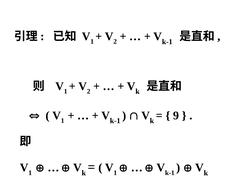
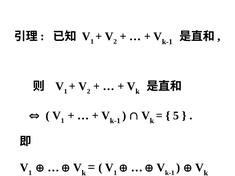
9: 9 -> 5
